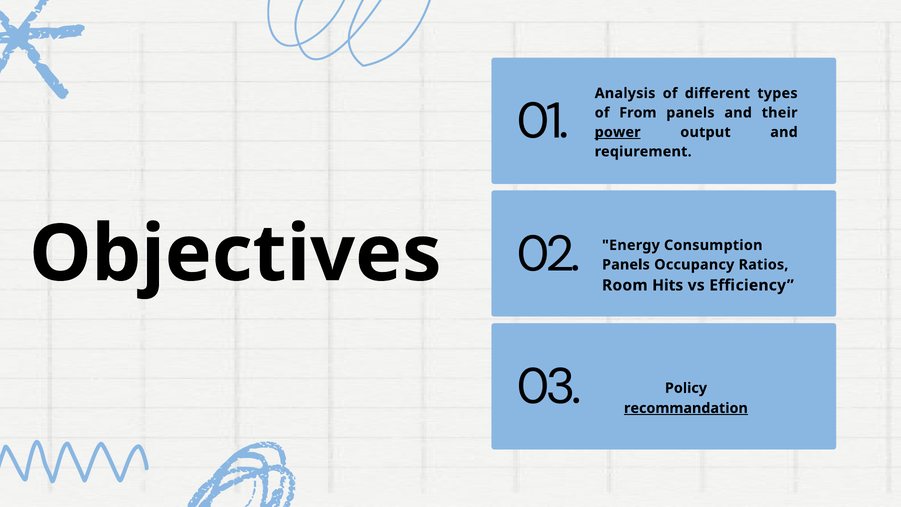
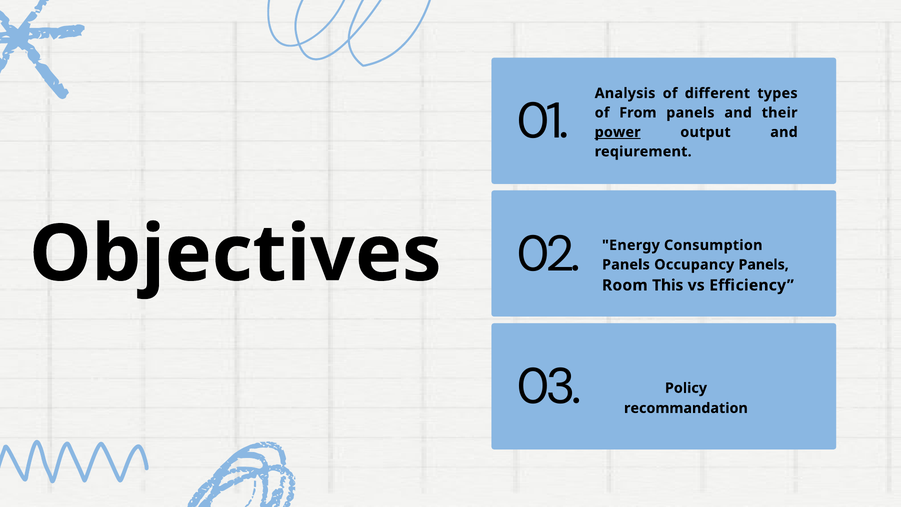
Occupancy Ratios: Ratios -> Panels
Hits: Hits -> This
recommandation underline: present -> none
